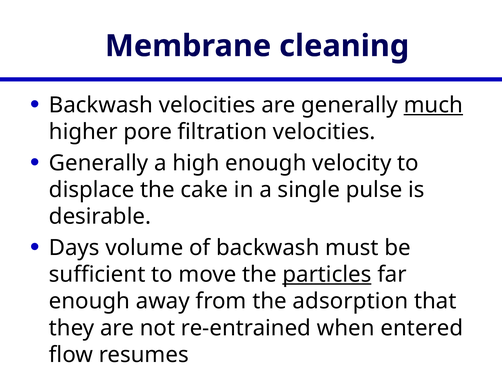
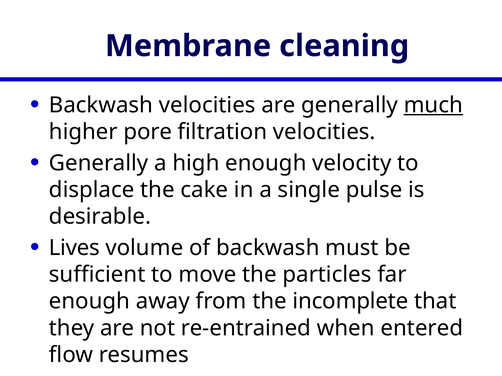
Days: Days -> Lives
particles underline: present -> none
adsorption: adsorption -> incomplete
